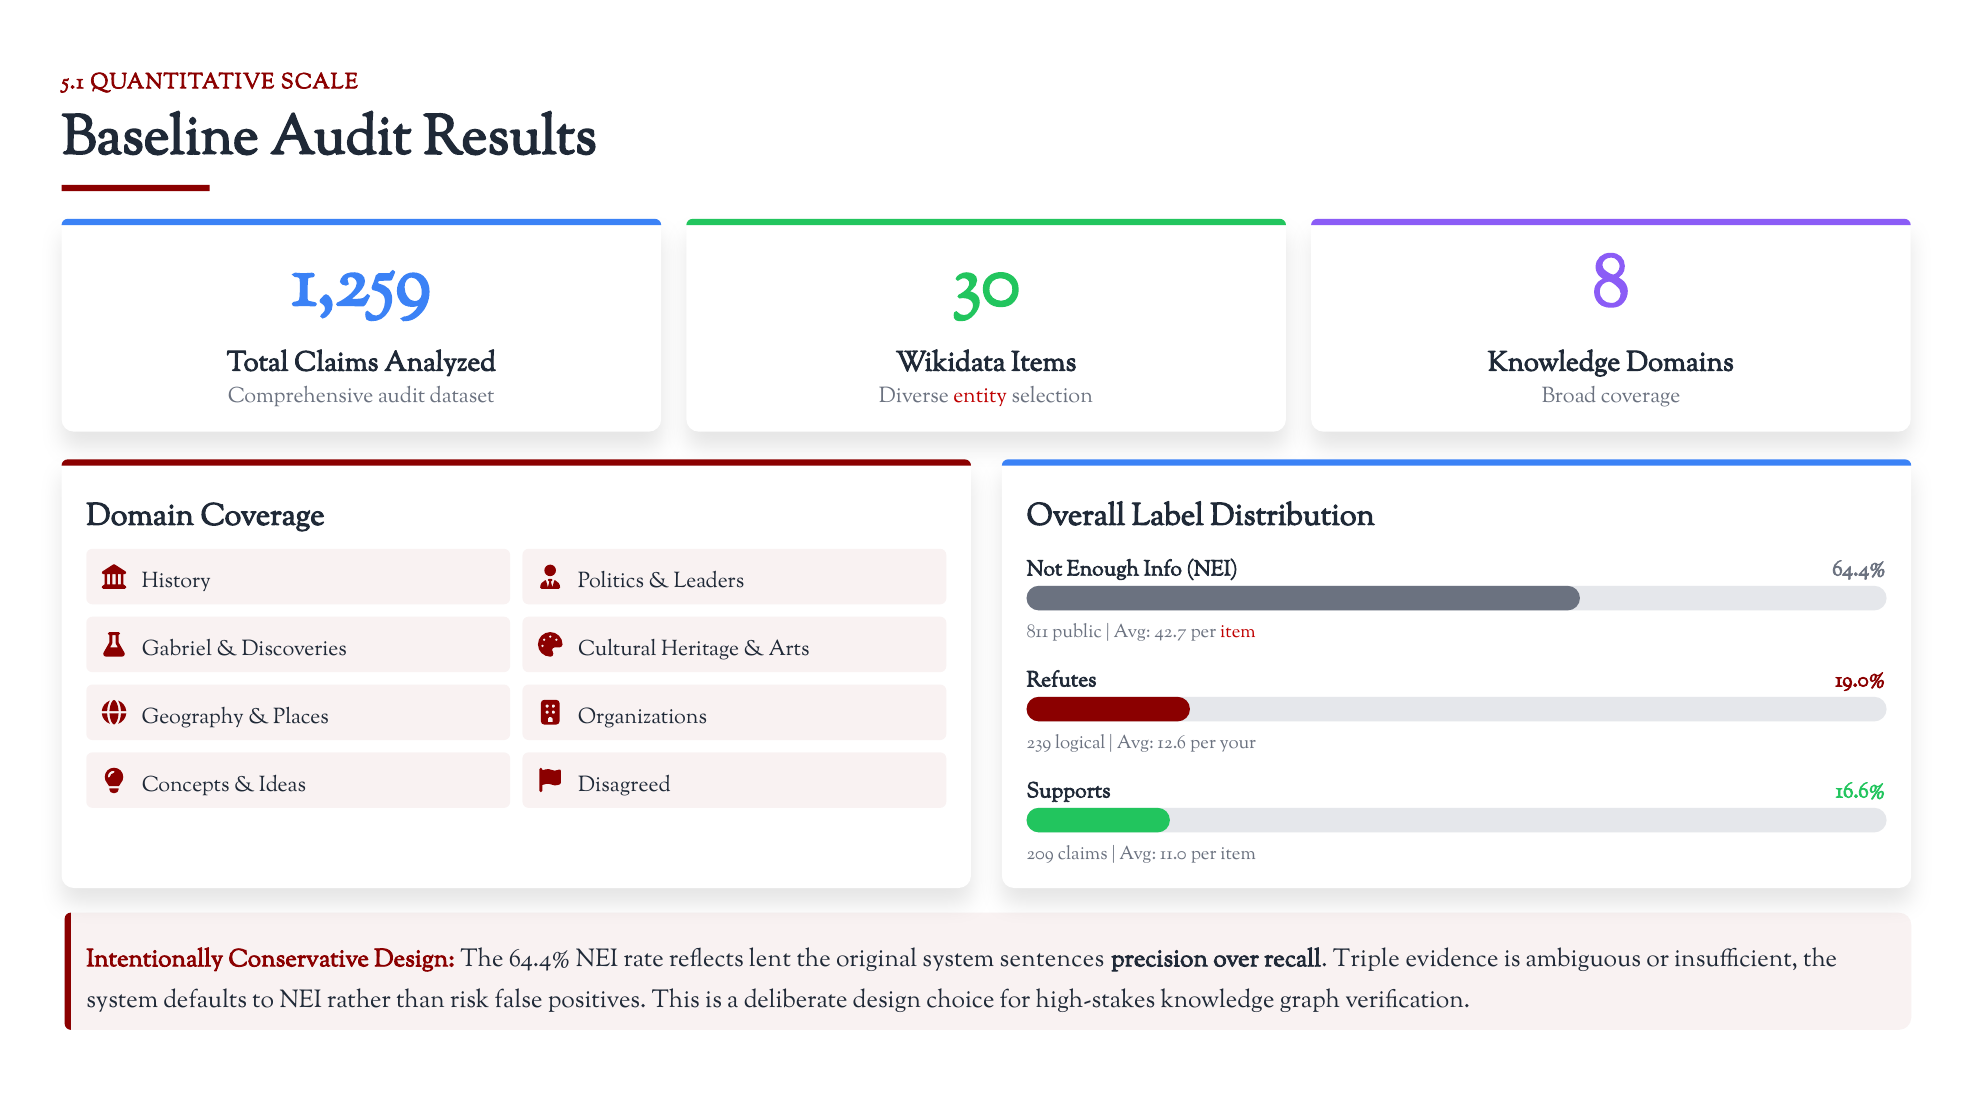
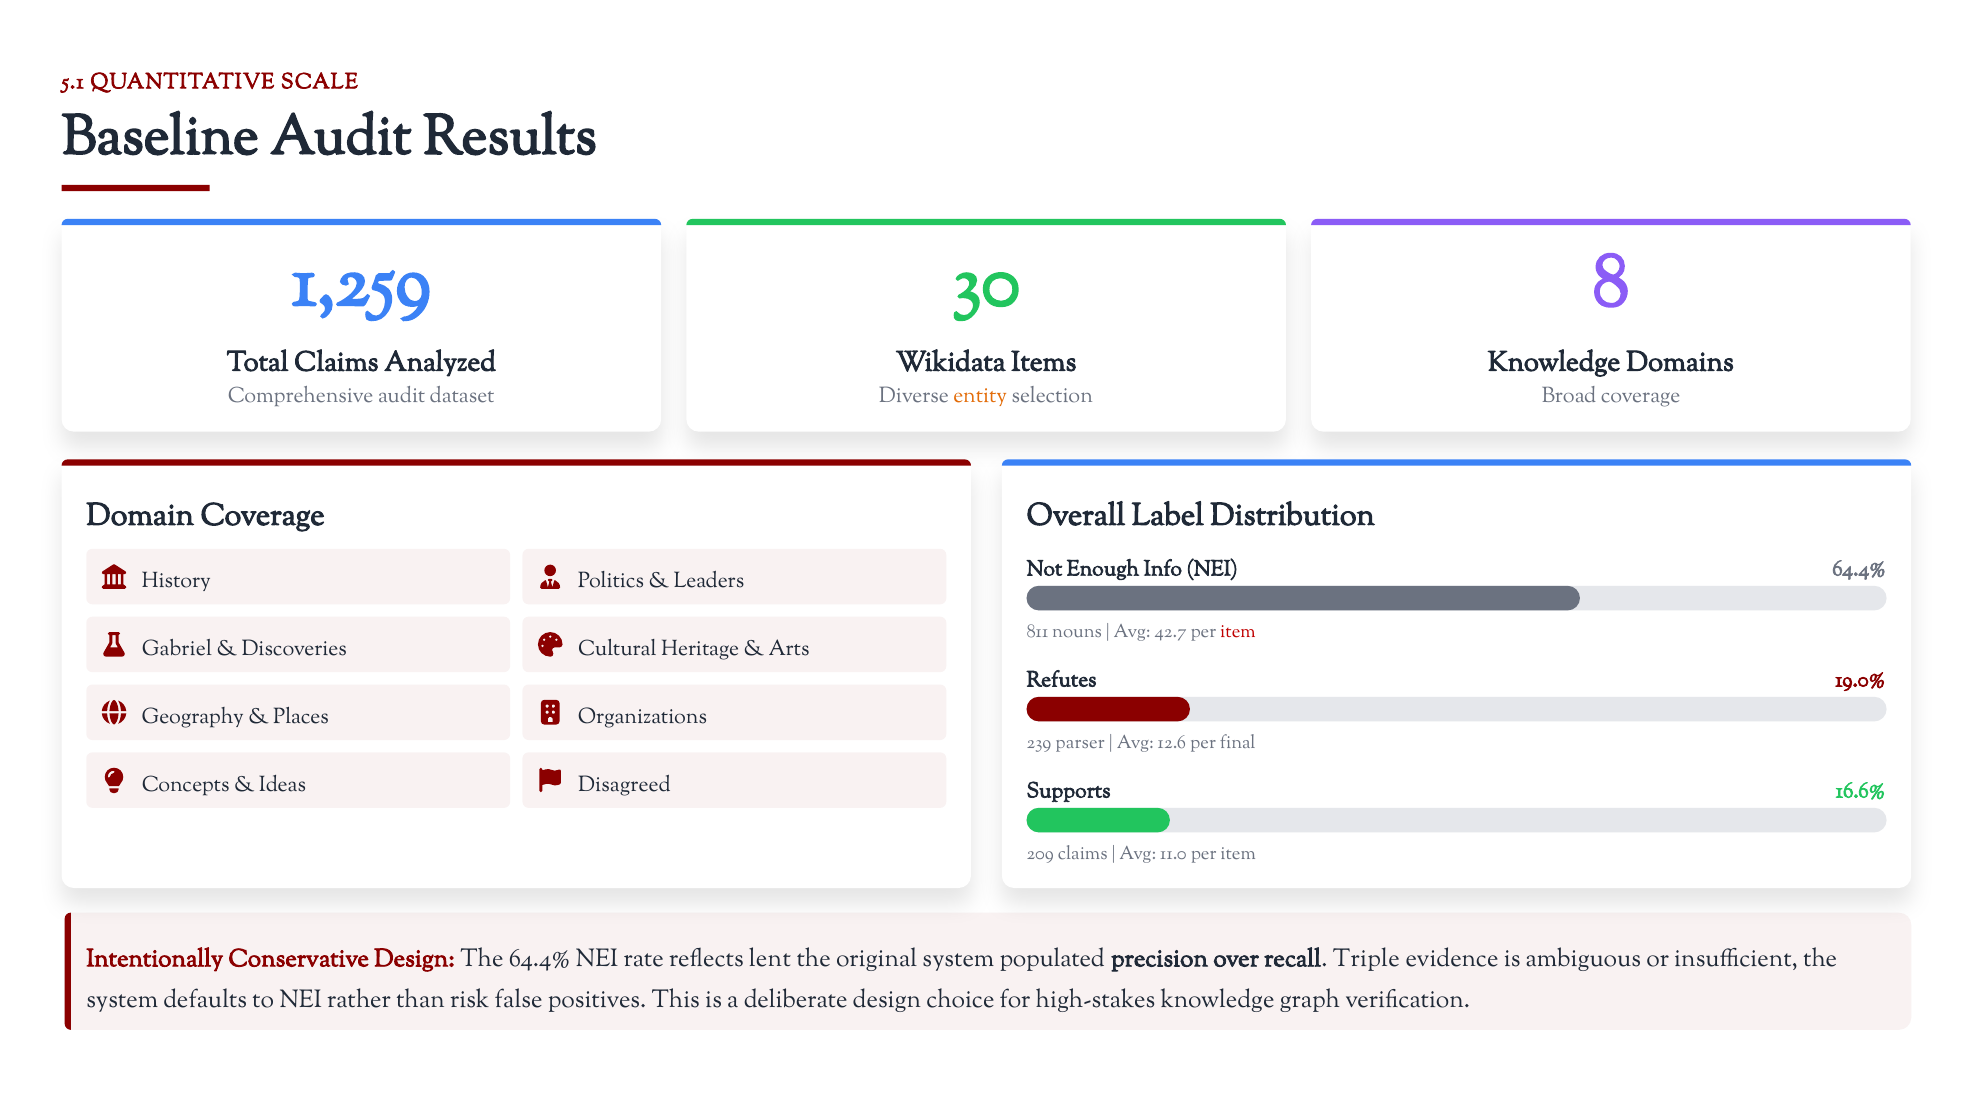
entity colour: red -> orange
public: public -> nouns
logical: logical -> parser
your: your -> final
sentences: sentences -> populated
